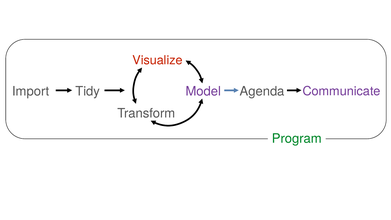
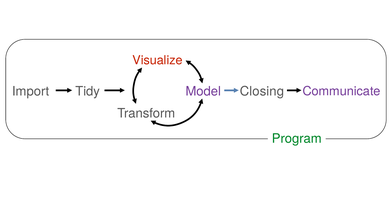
Agenda: Agenda -> Closing
